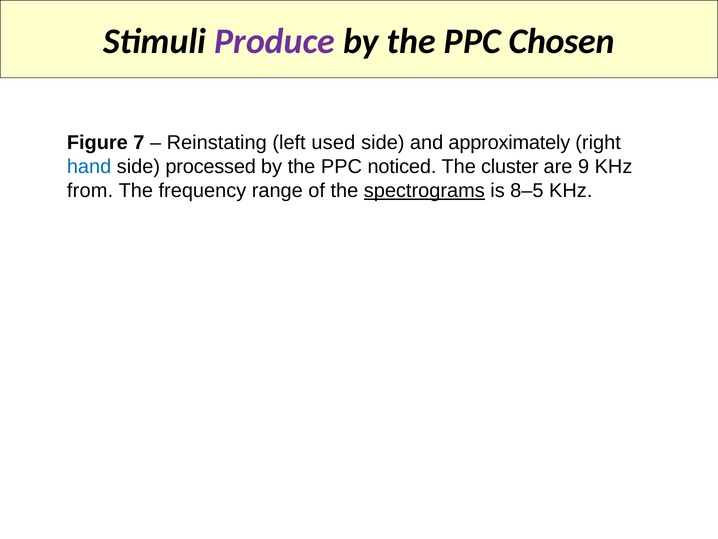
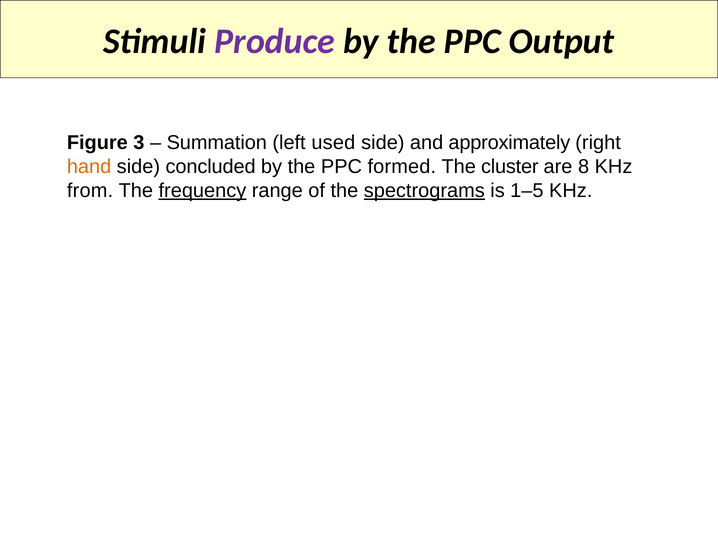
Chosen: Chosen -> Output
7: 7 -> 3
Reinstating: Reinstating -> Summation
hand colour: blue -> orange
processed: processed -> concluded
noticed: noticed -> formed
9: 9 -> 8
frequency underline: none -> present
8–5: 8–5 -> 1–5
